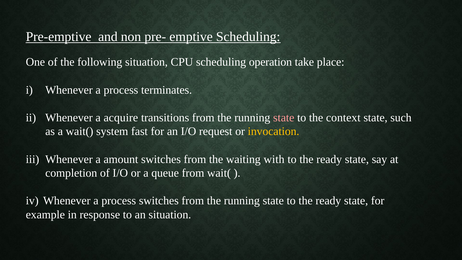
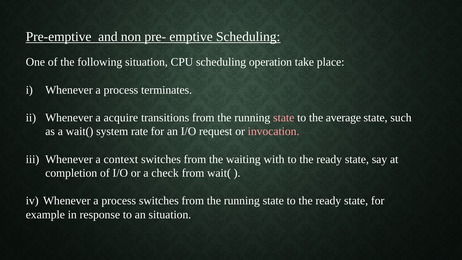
context: context -> average
fast: fast -> rate
invocation colour: yellow -> pink
amount: amount -> context
queue: queue -> check
